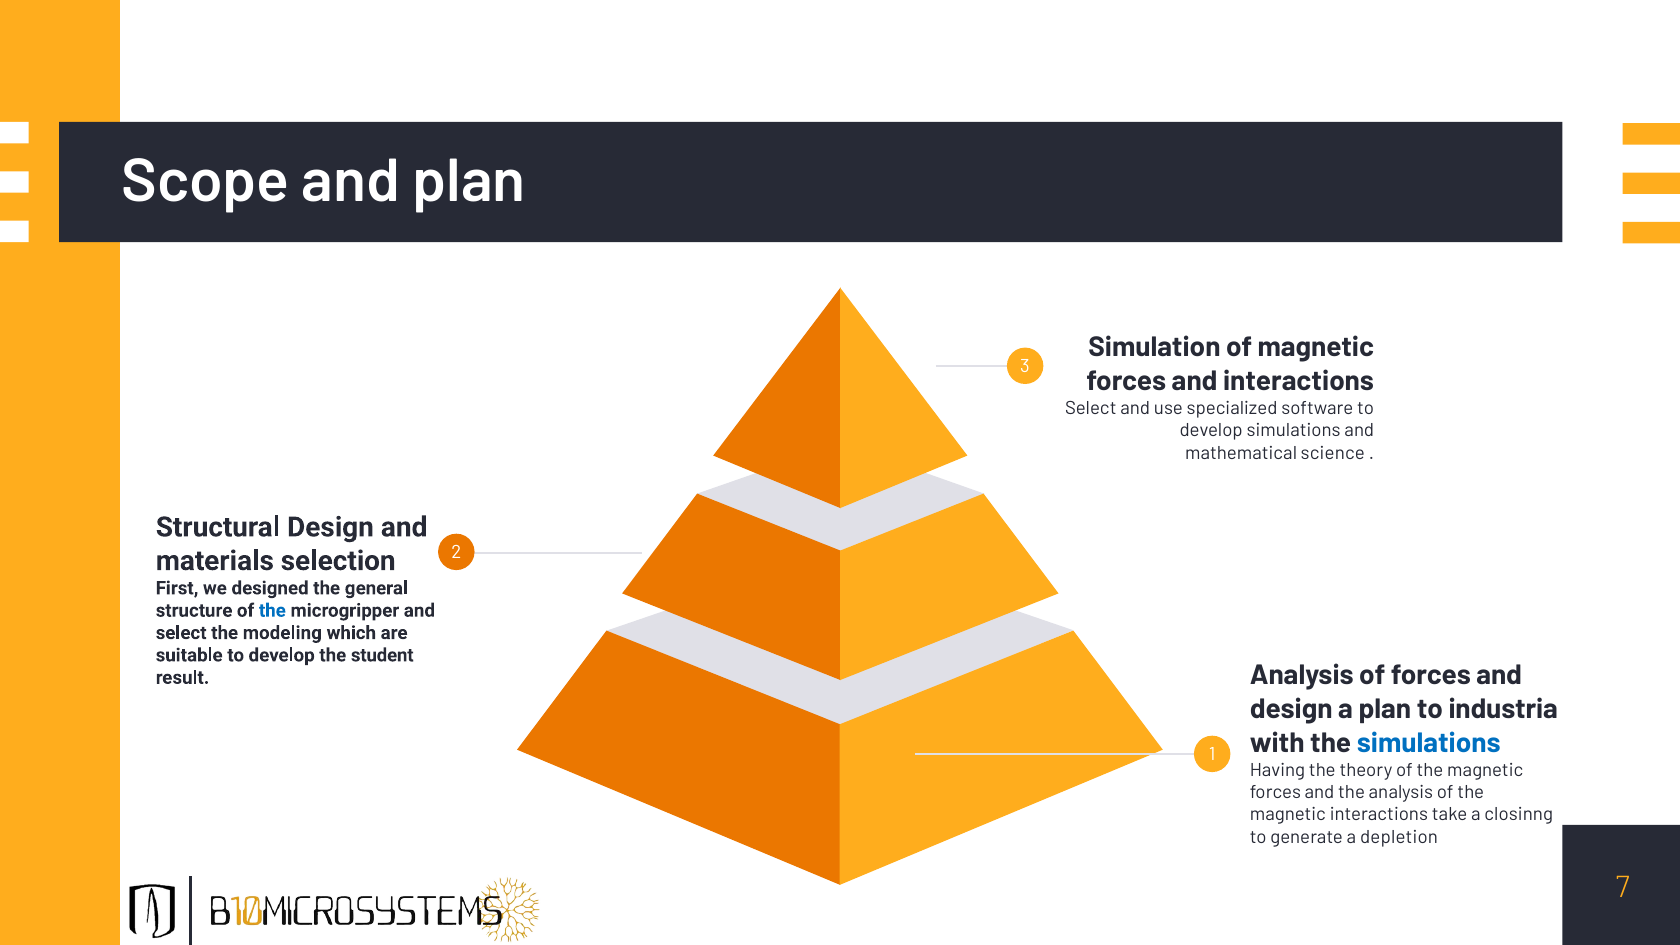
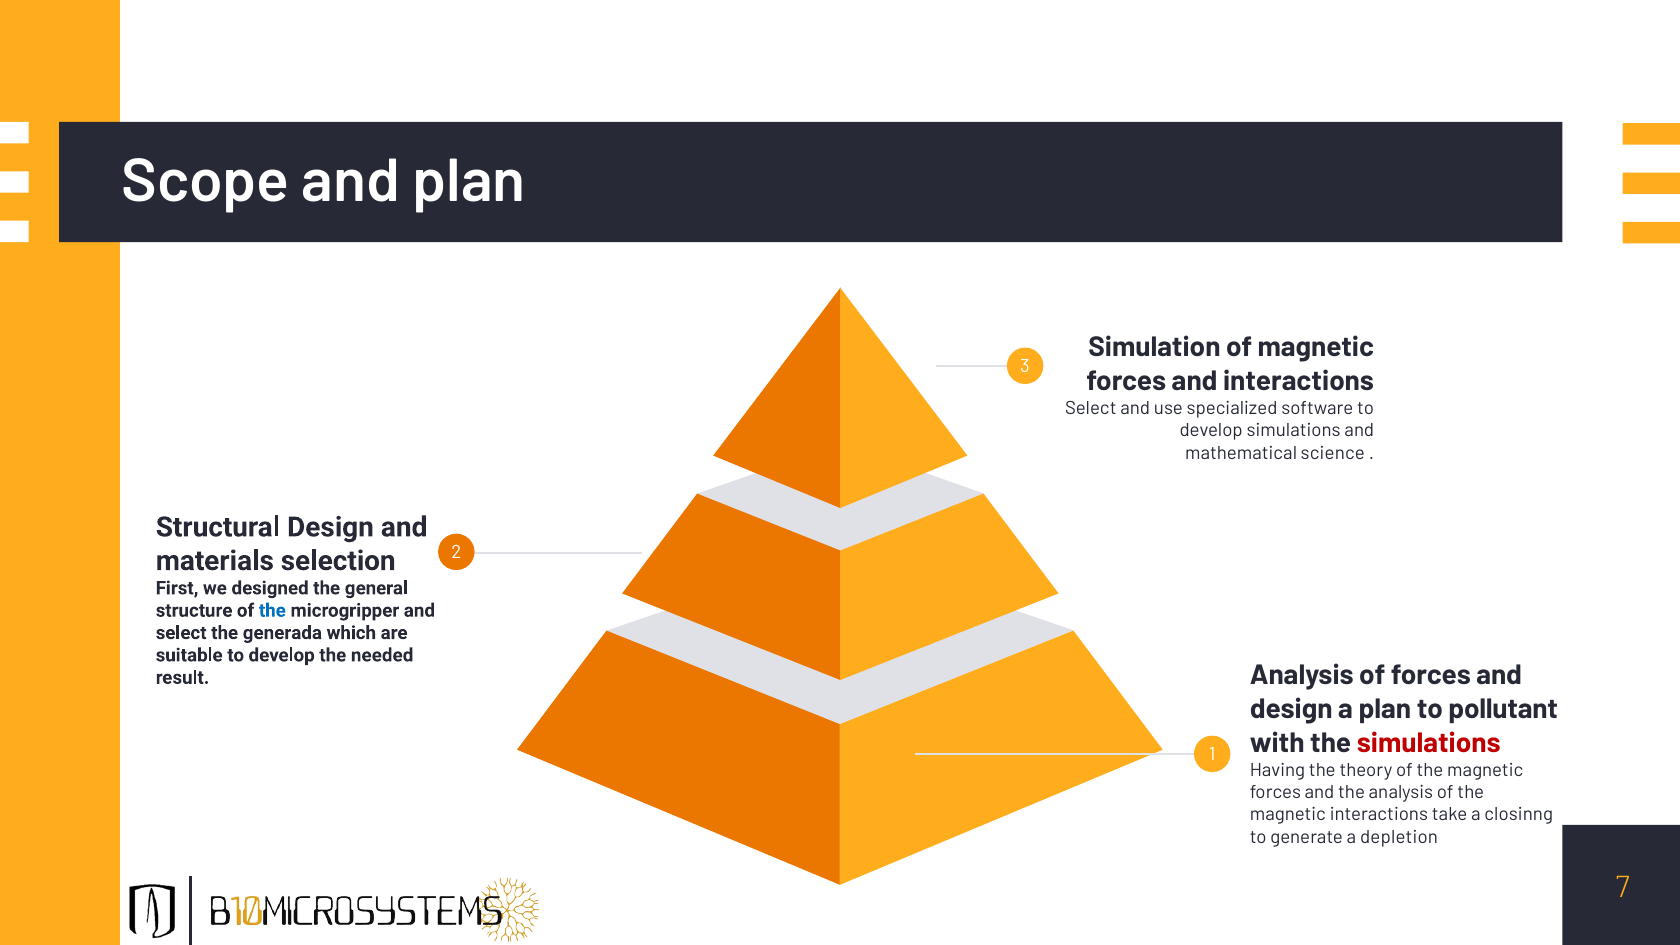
modeling: modeling -> generada
student: student -> needed
industria: industria -> pollutant
simulations at (1429, 743) colour: blue -> red
